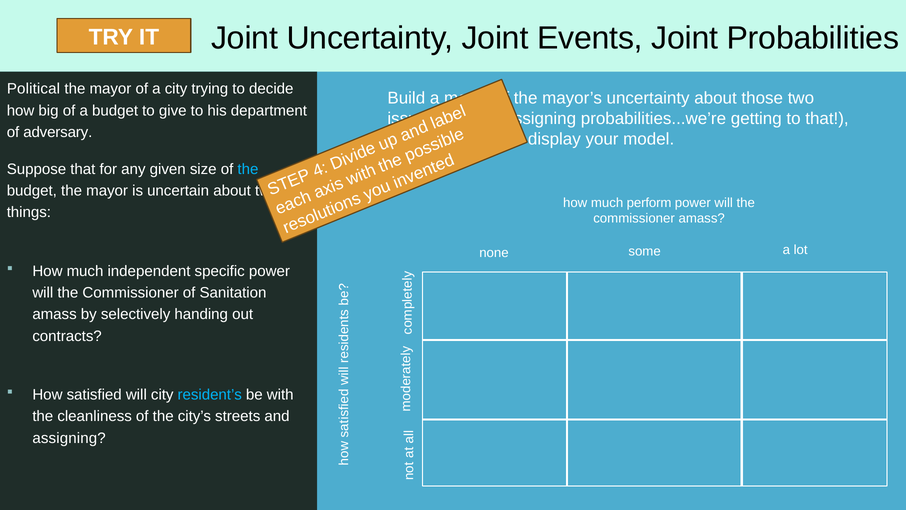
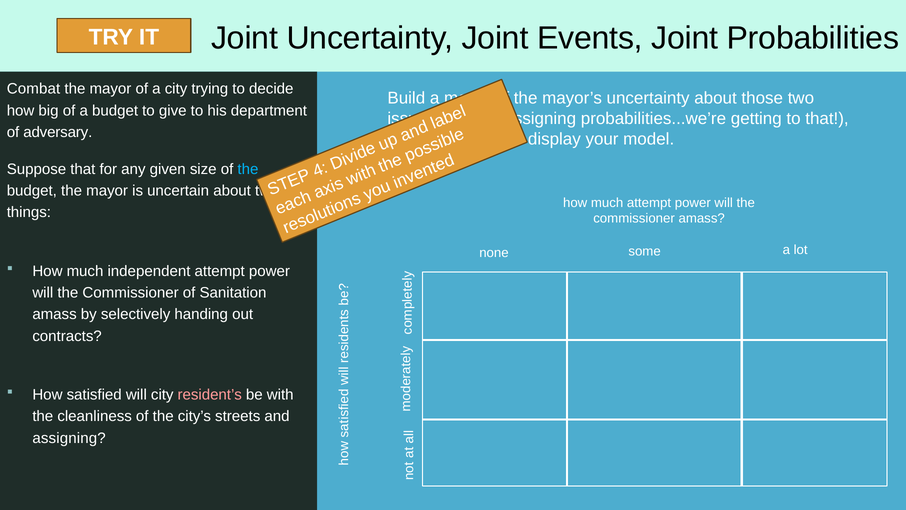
Political: Political -> Combat
much perform: perform -> attempt
independent specific: specific -> attempt
resident’s colour: light blue -> pink
